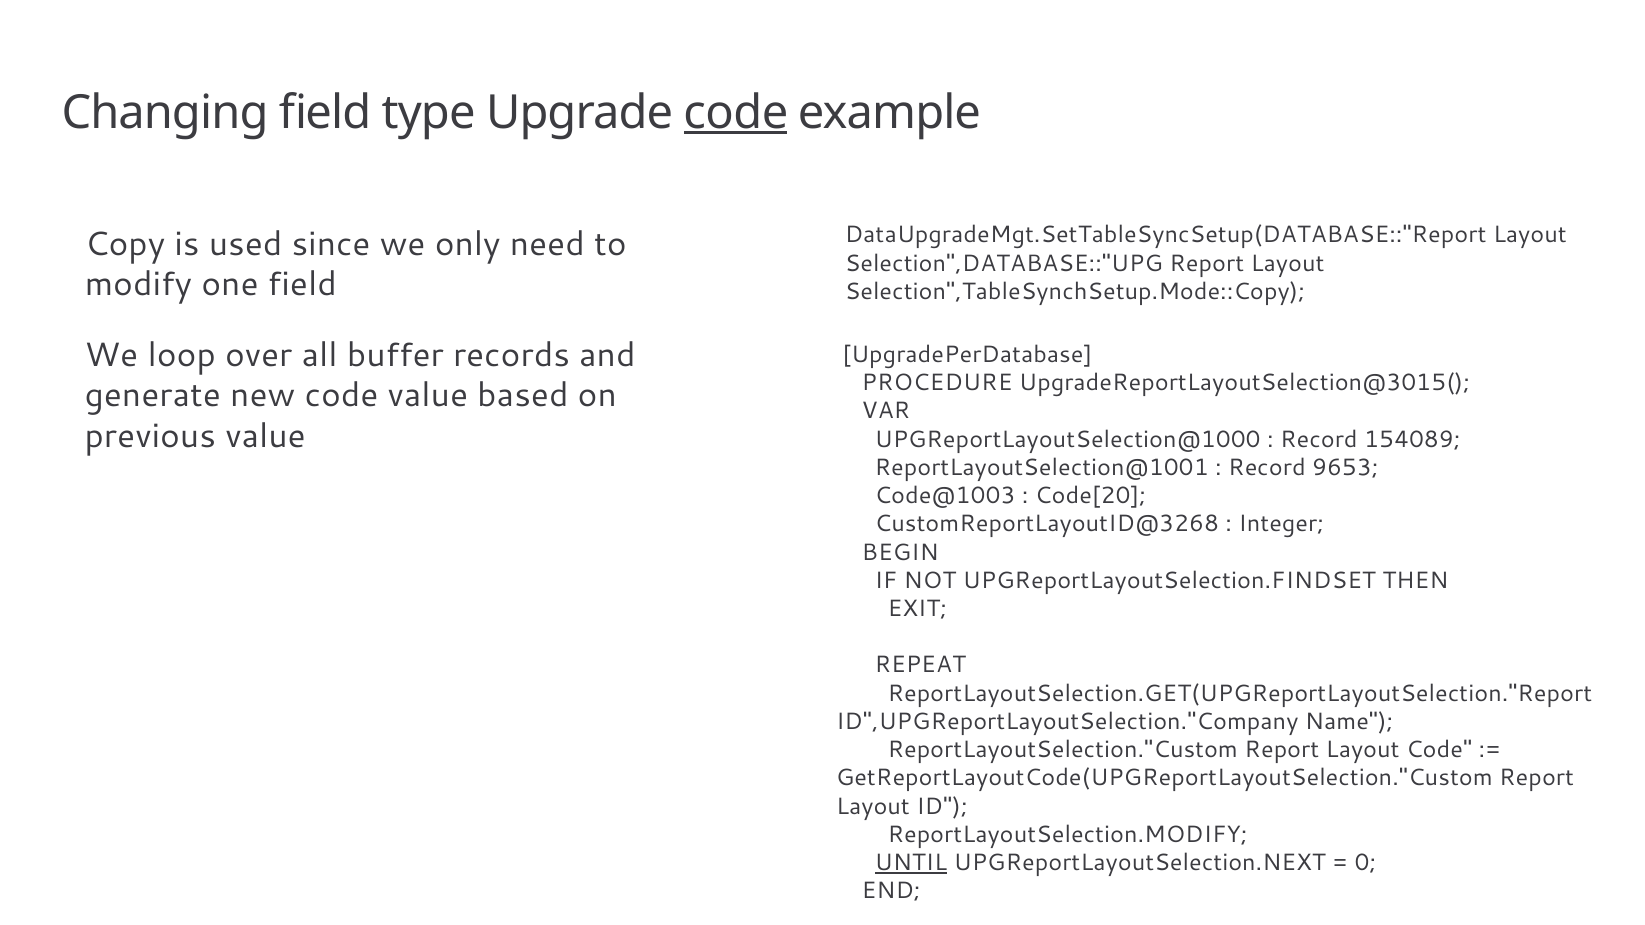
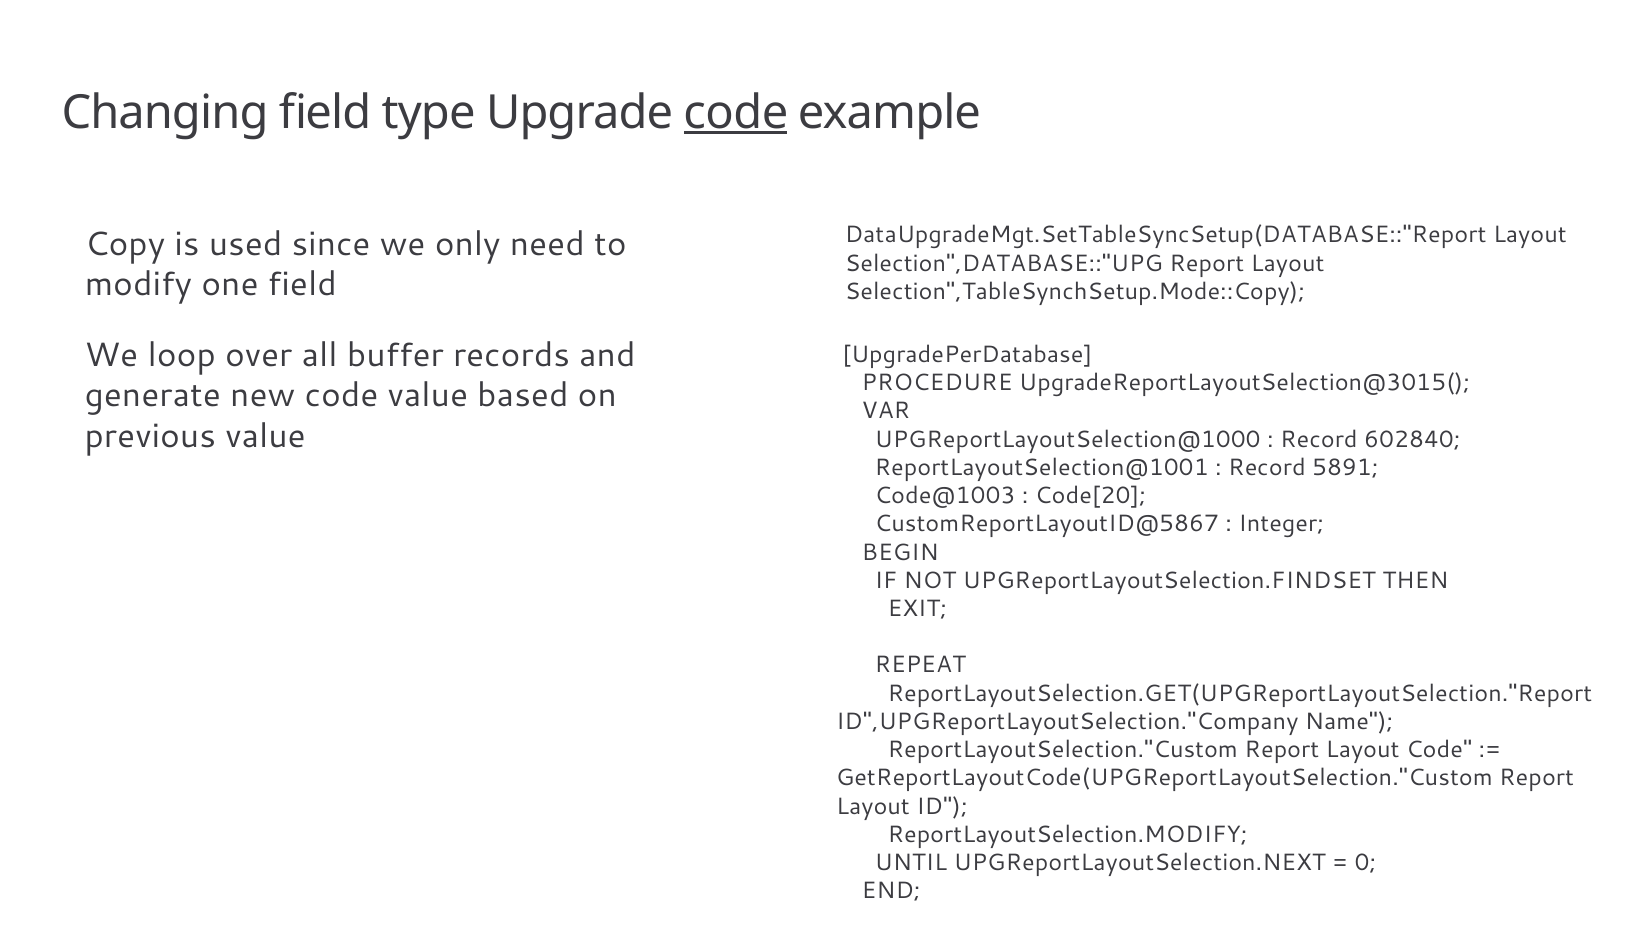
154089: 154089 -> 602840
9653: 9653 -> 5891
CustomReportLayoutID@3268: CustomReportLayoutID@3268 -> CustomReportLayoutID@5867
UNTIL underline: present -> none
